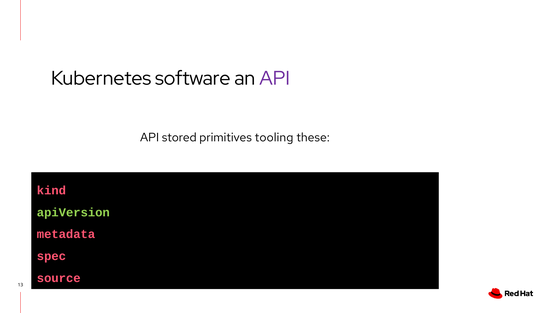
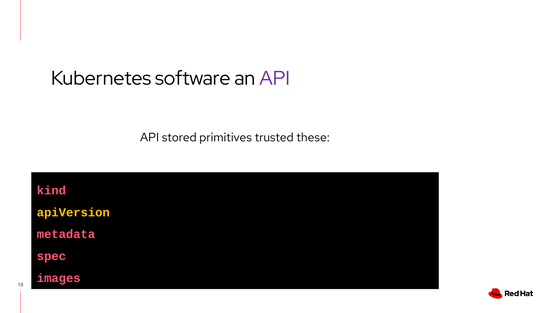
tooling: tooling -> trusted
apiVersion colour: light green -> yellow
source: source -> images
